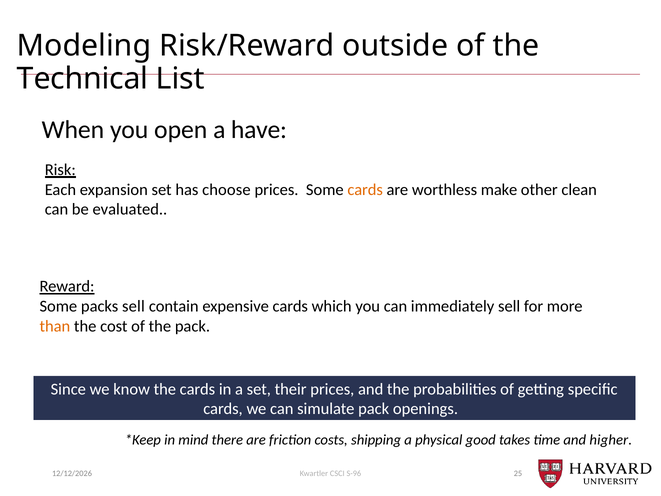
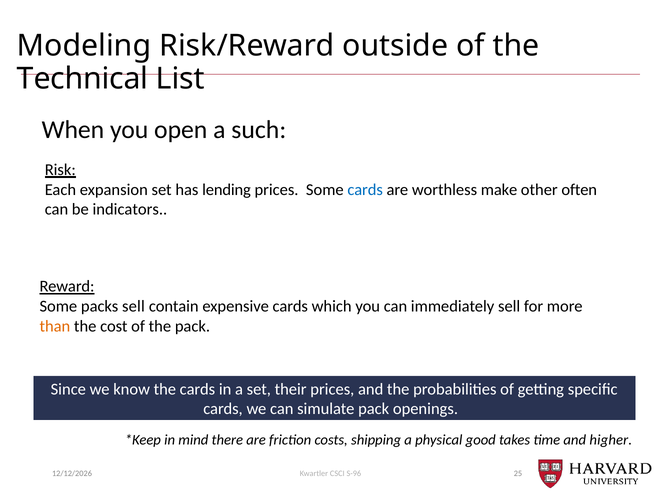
have: have -> such
choose: choose -> lending
cards at (365, 190) colour: orange -> blue
clean: clean -> often
evaluated: evaluated -> indicators
